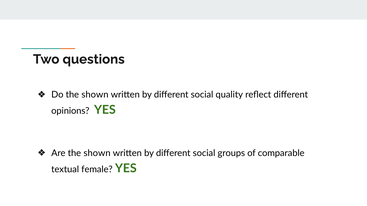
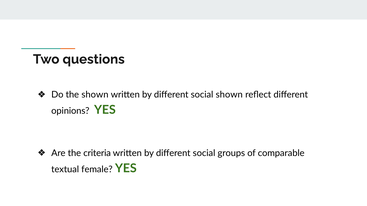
social quality: quality -> shown
Are the shown: shown -> criteria
